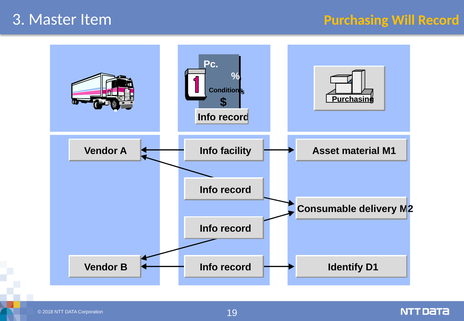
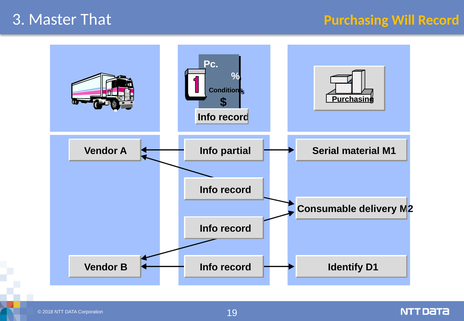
Item: Item -> That
facility: facility -> partial
Asset: Asset -> Serial
